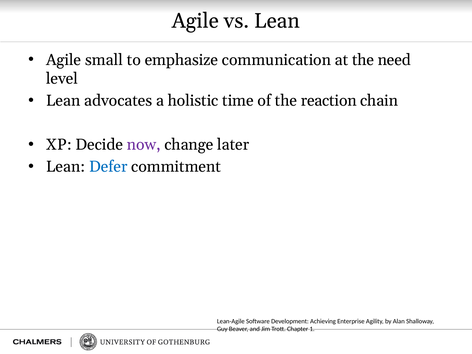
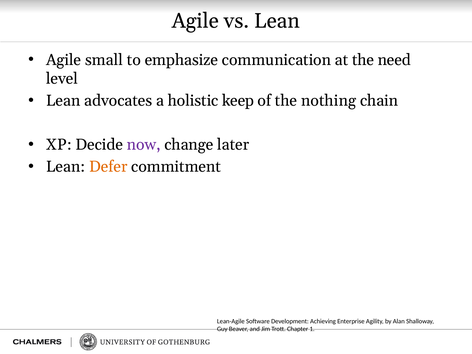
time: time -> keep
reaction: reaction -> nothing
Defer colour: blue -> orange
